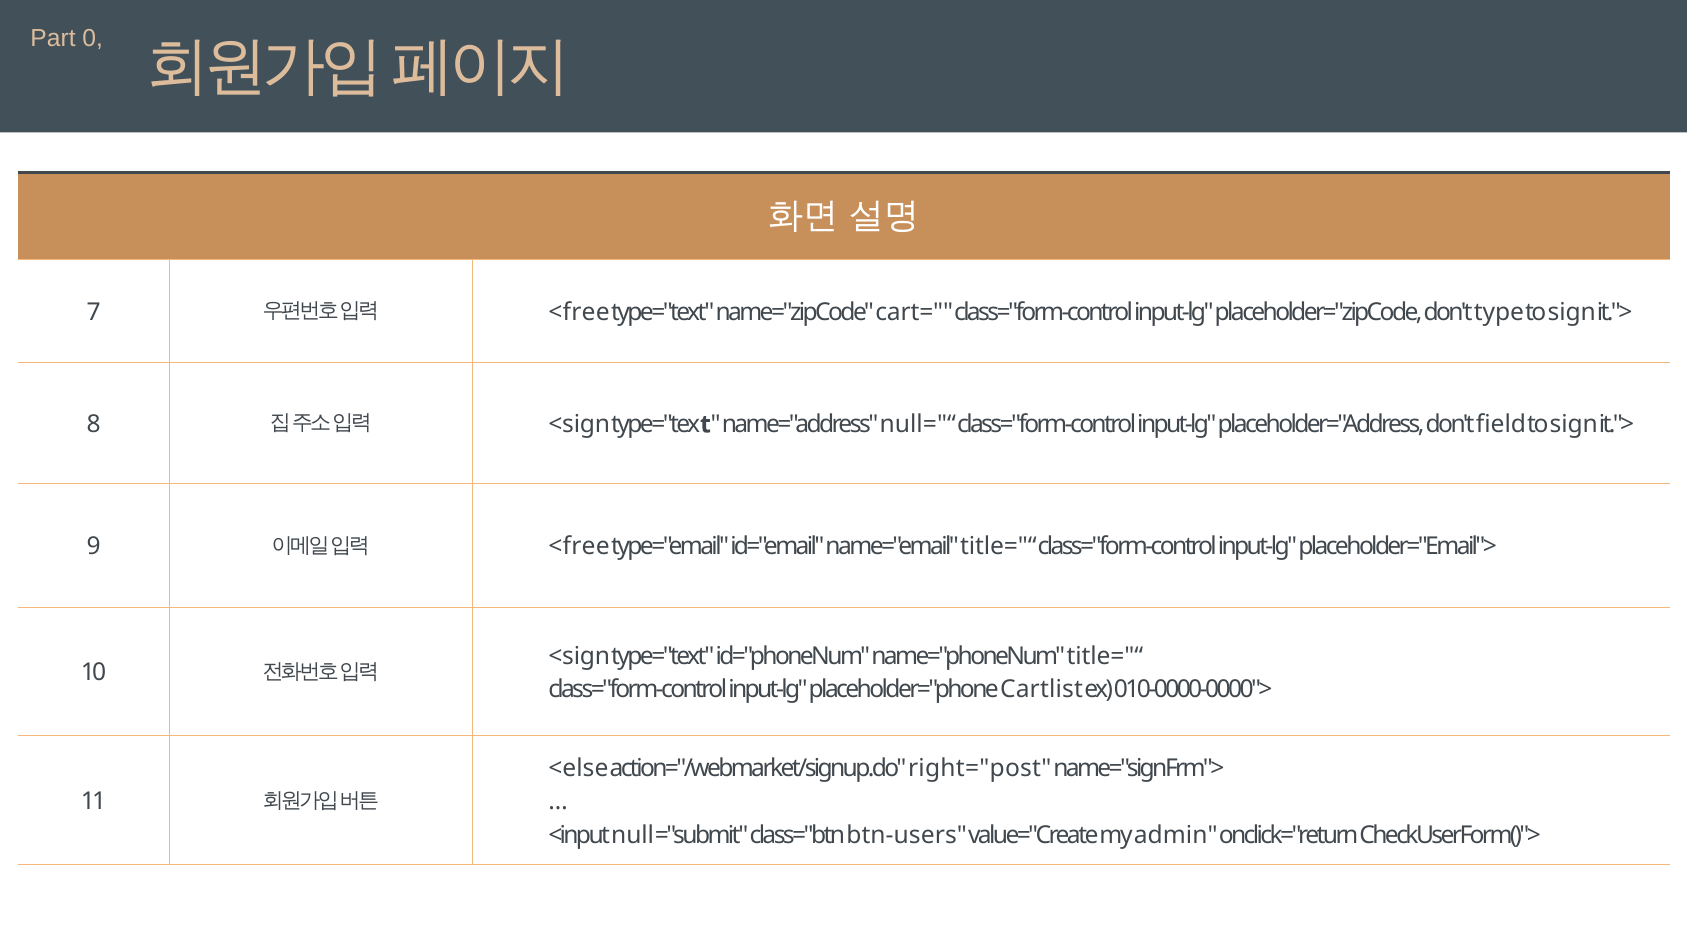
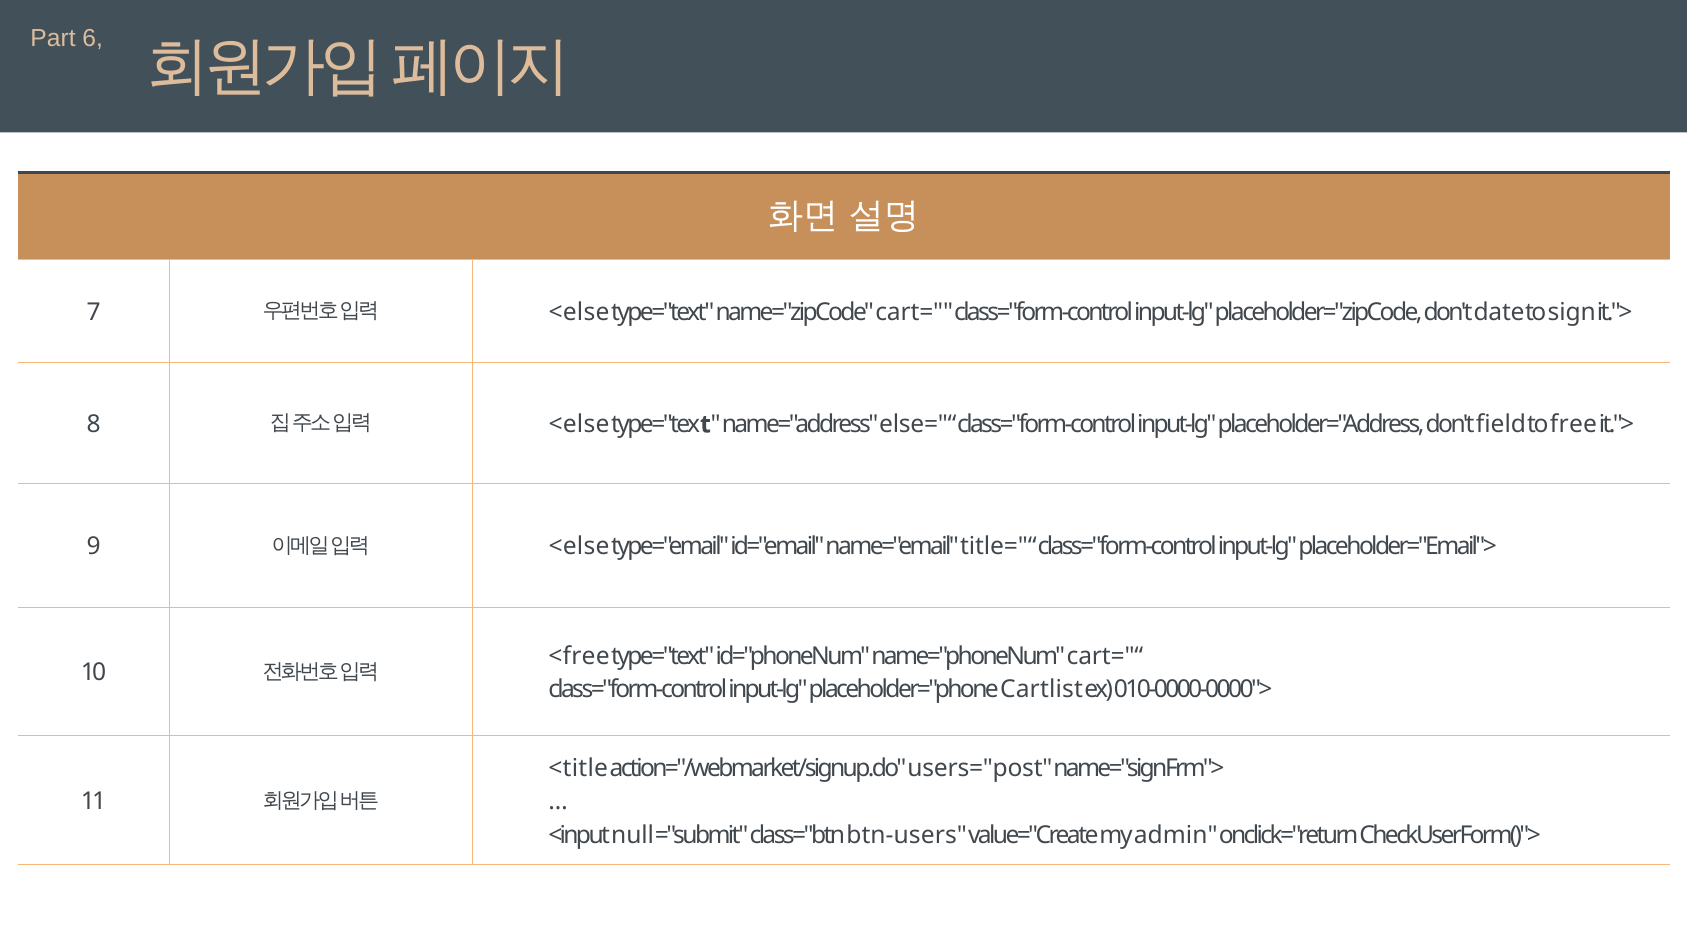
0: 0 -> 6
<free at (579, 312): <free -> <else
type: type -> date
<sign at (579, 424): <sign -> <else
null="“: null="“ -> else="“
sign at (1574, 424): sign -> free
<free at (579, 547): <free -> <else
<sign at (579, 656): <sign -> <free
name="phoneNum title="“: title="“ -> cart="“
<else: <else -> <title
right="post: right="post -> users="post
